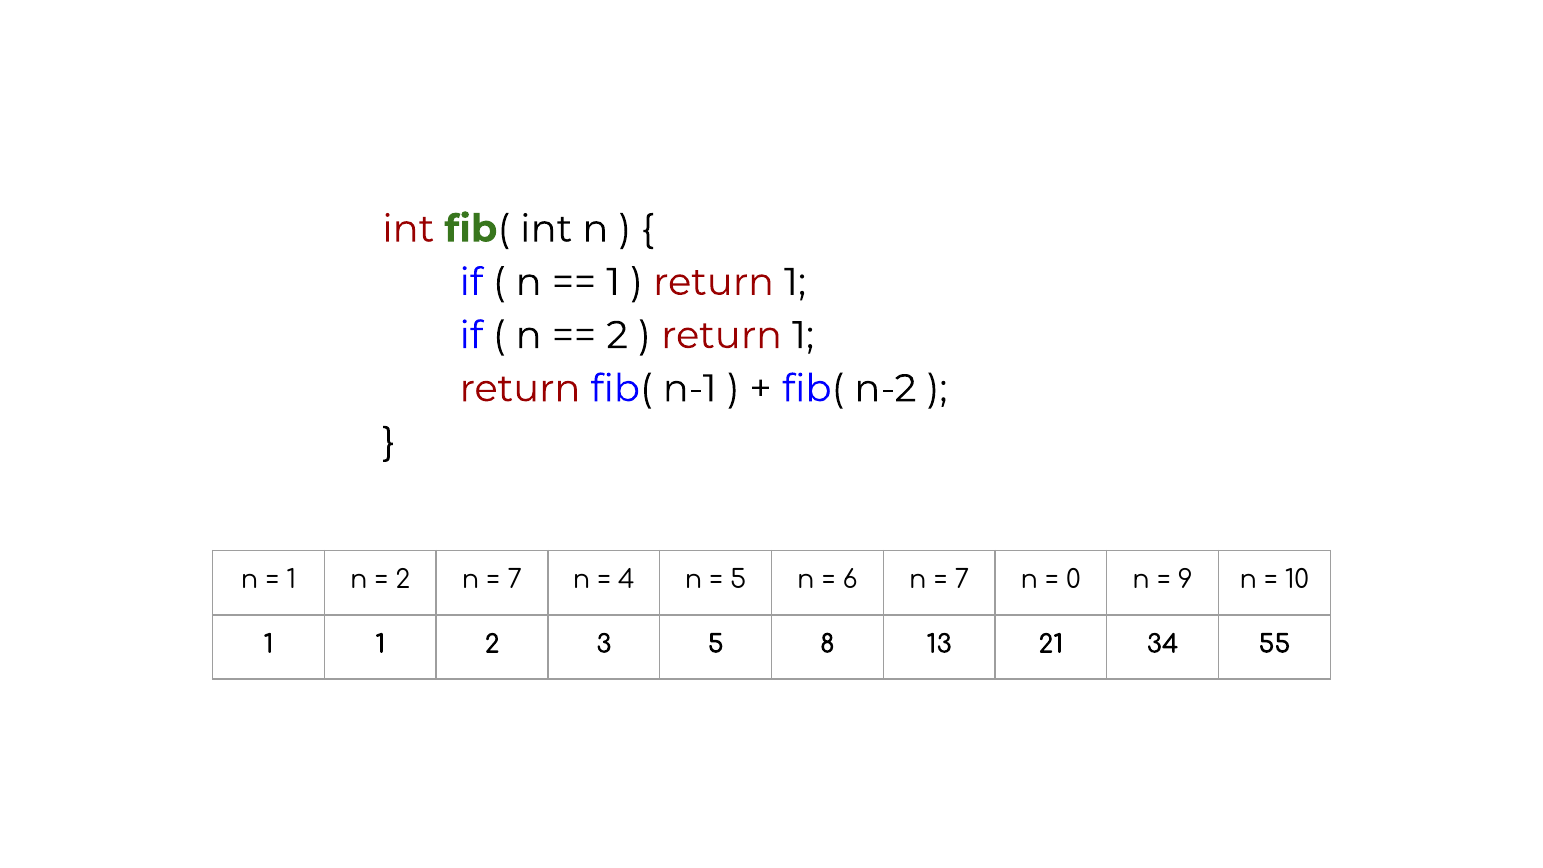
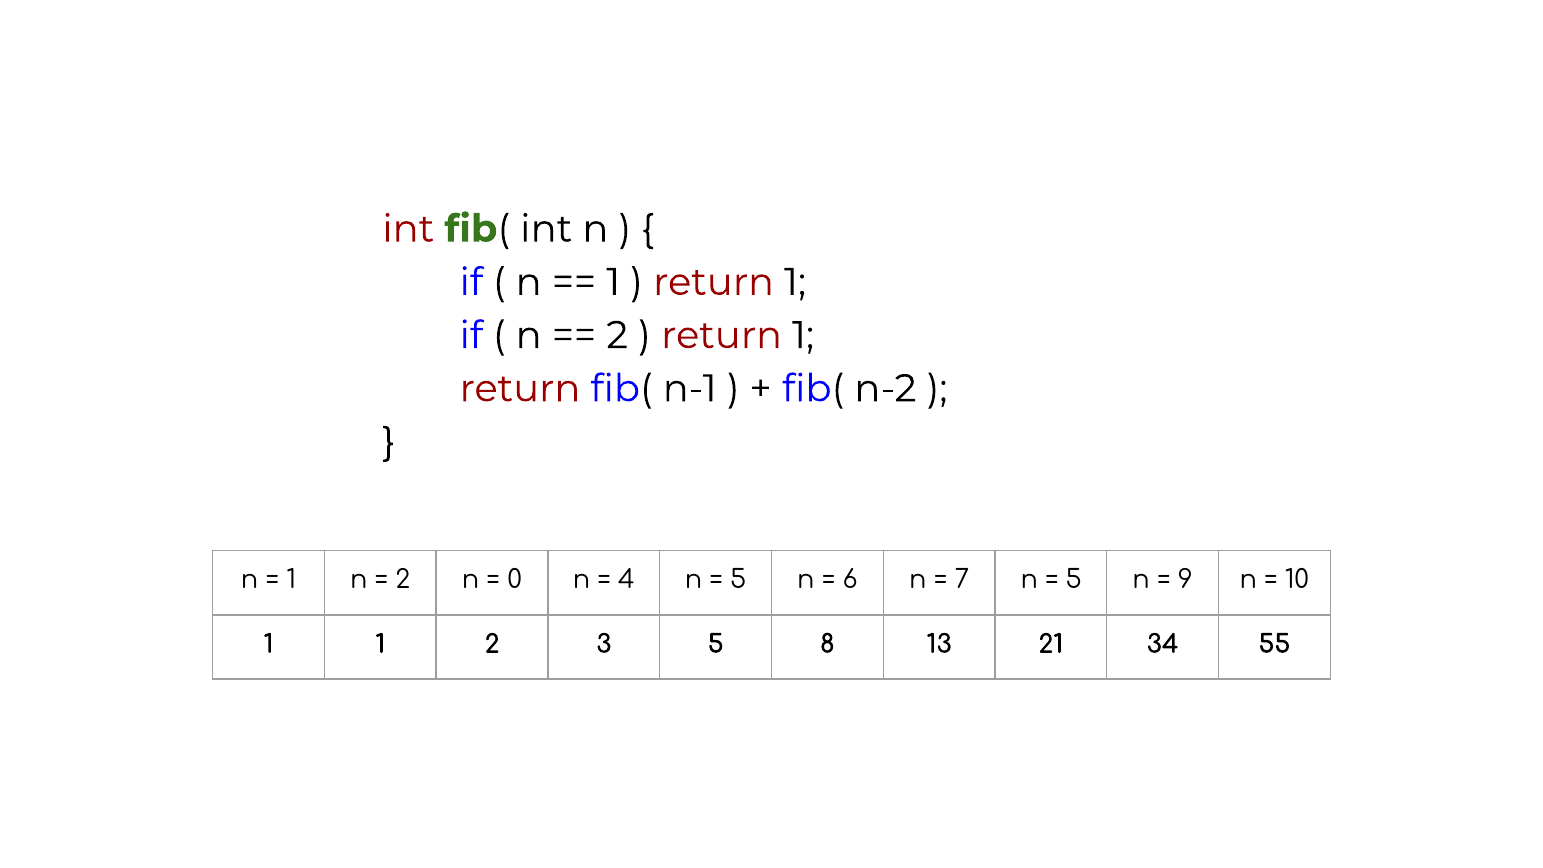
7 at (515, 580): 7 -> 0
0 at (1073, 580): 0 -> 5
